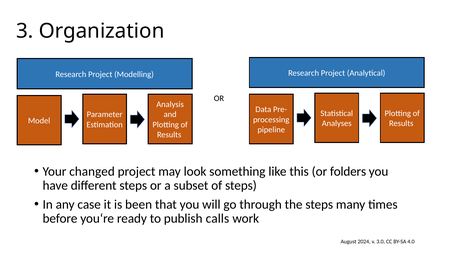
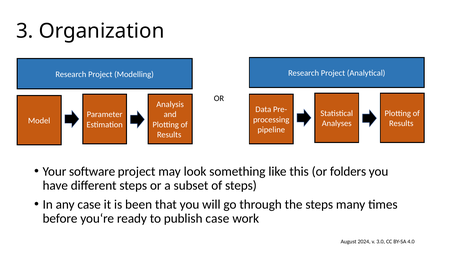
changed: changed -> software
publish calls: calls -> case
